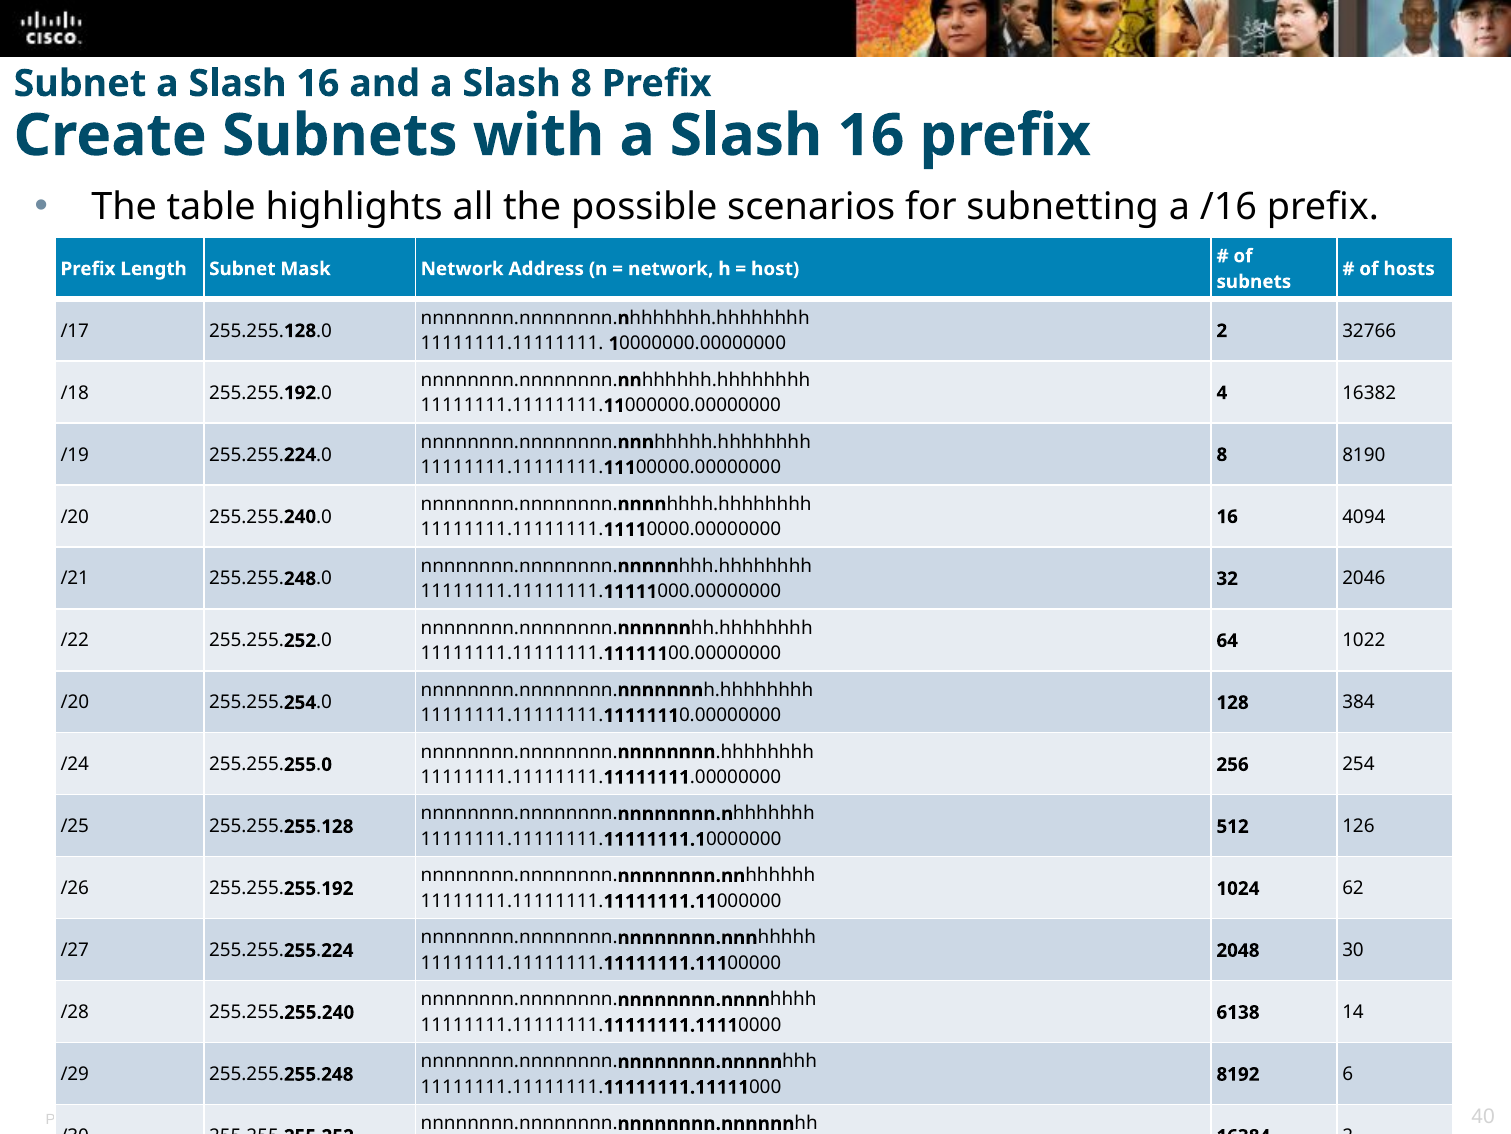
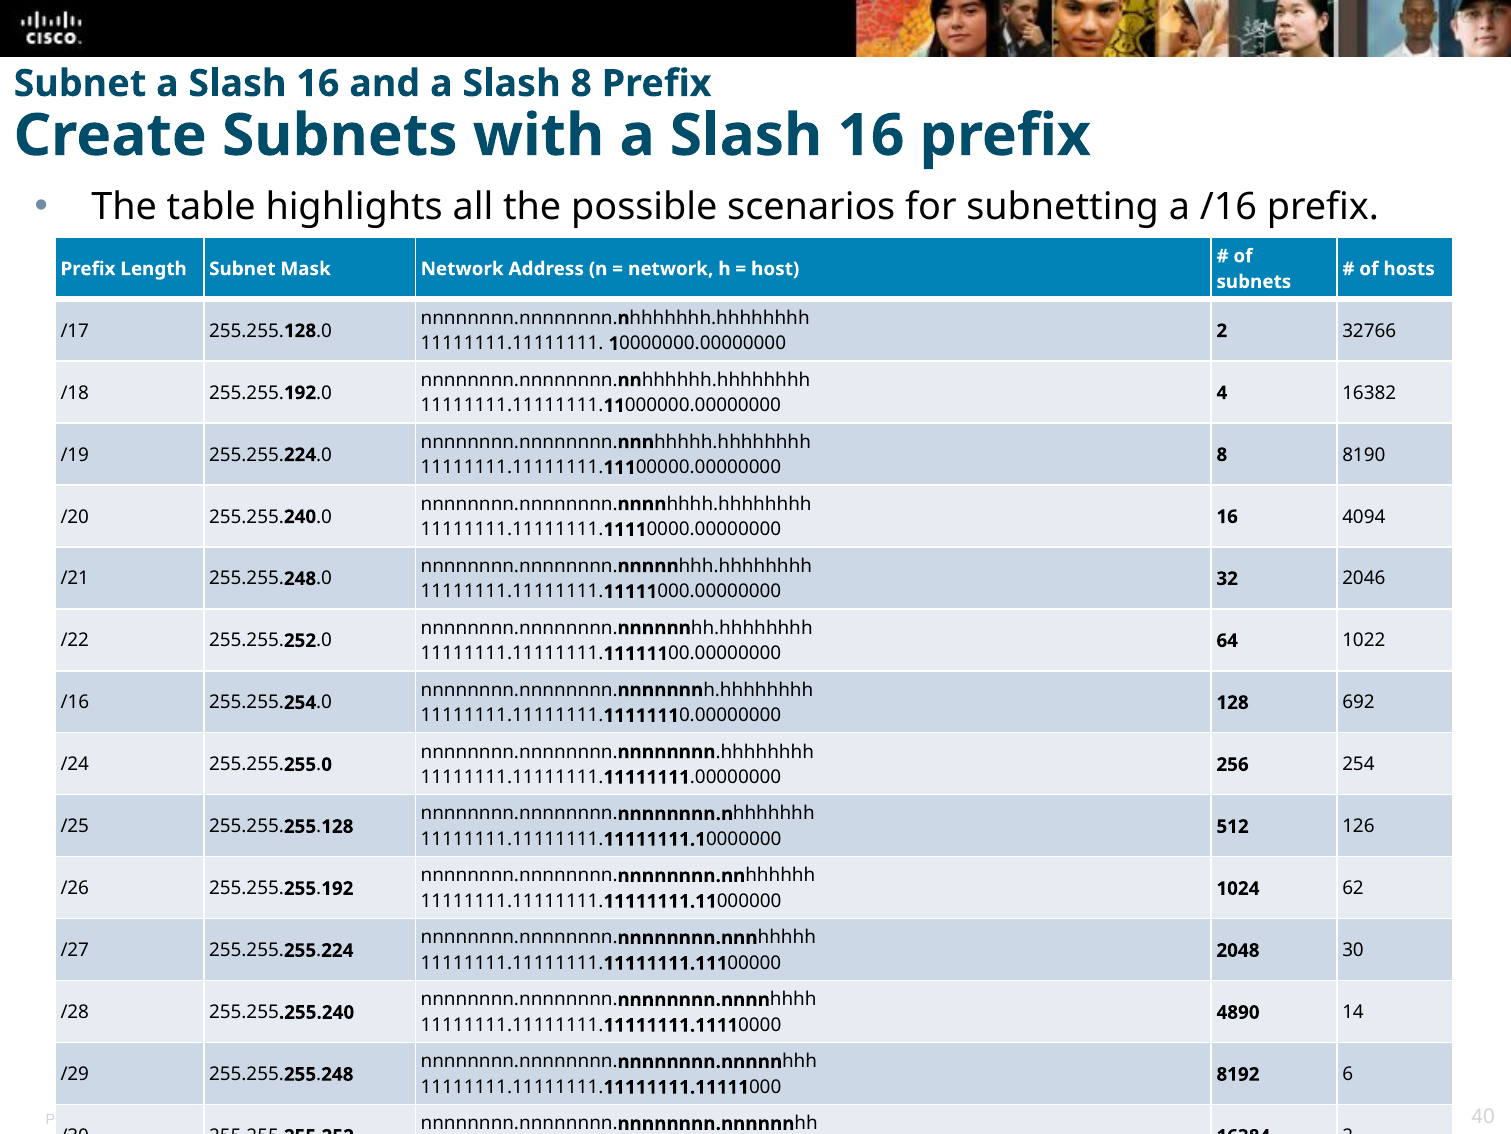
/20 at (75, 702): /20 -> /16
384: 384 -> 692
6138: 6138 -> 4890
